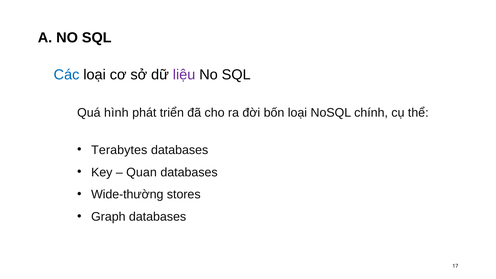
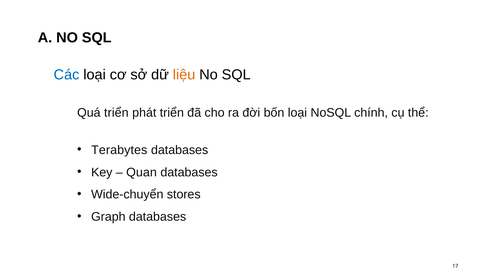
liệu colour: purple -> orange
Quá hình: hình -> triển
Wide-thường: Wide-thường -> Wide-chuyển
